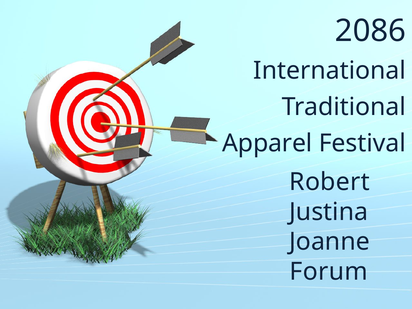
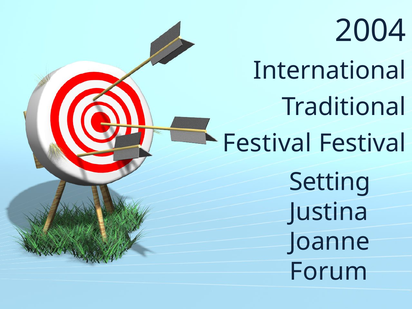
2086: 2086 -> 2004
Apparel at (267, 143): Apparel -> Festival
Robert: Robert -> Setting
